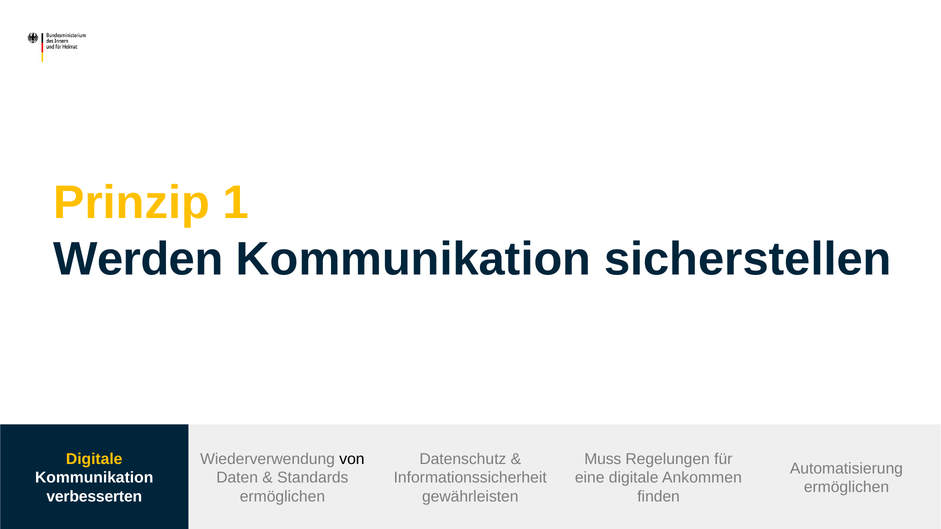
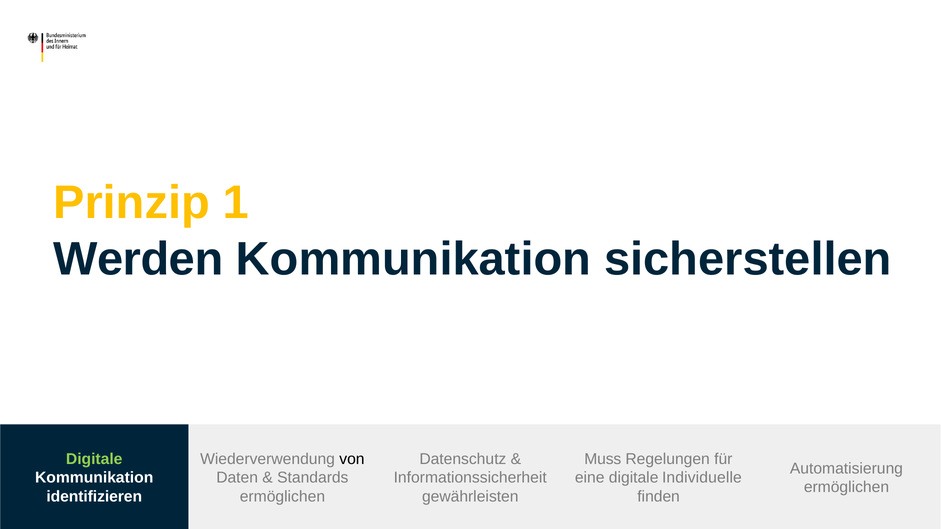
Digitale at (94, 459) colour: yellow -> light green
Ankommen: Ankommen -> Individuelle
verbesserten: verbesserten -> identifizieren
